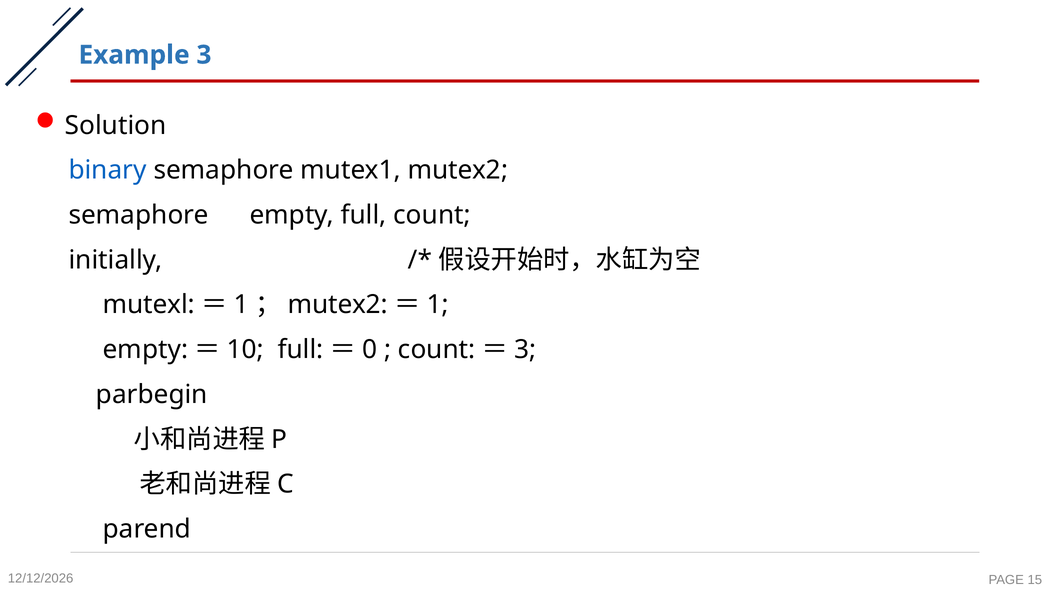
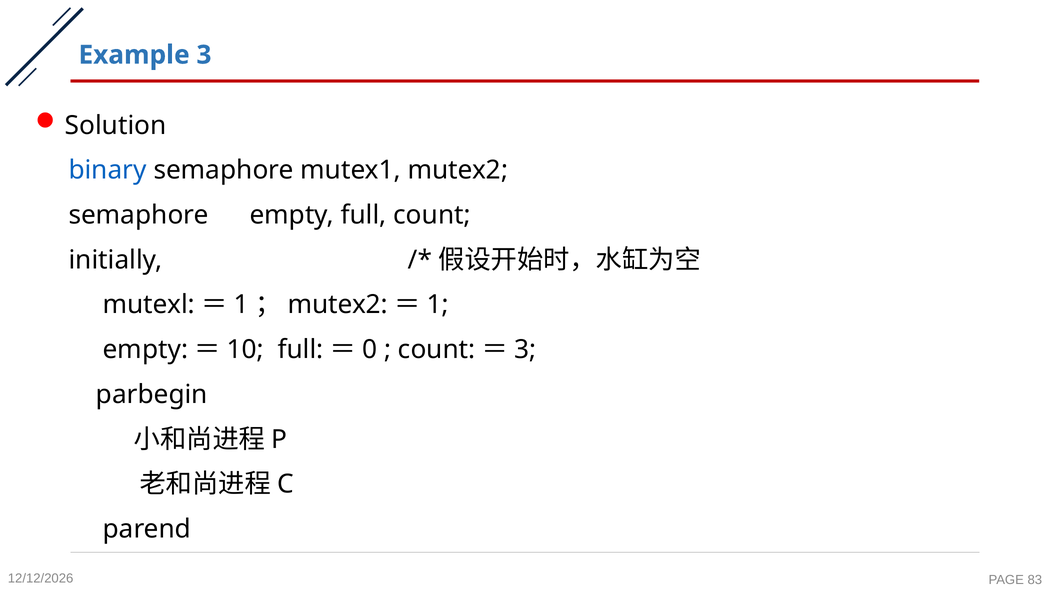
15: 15 -> 83
